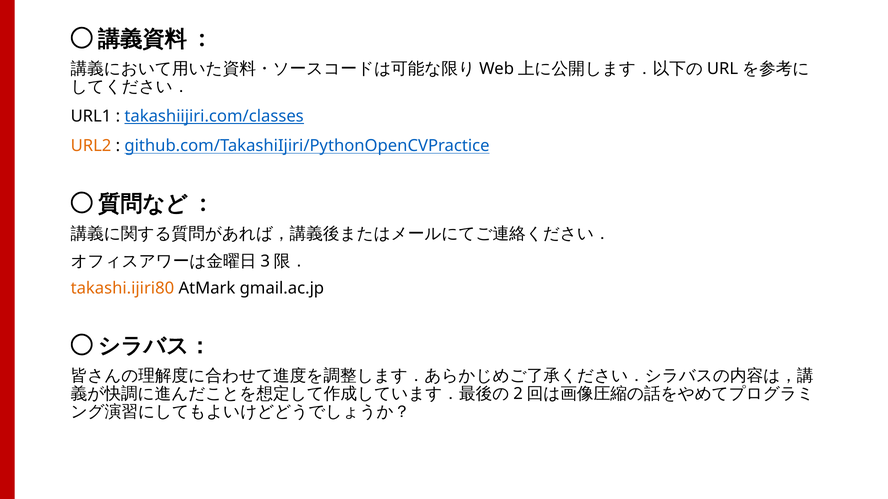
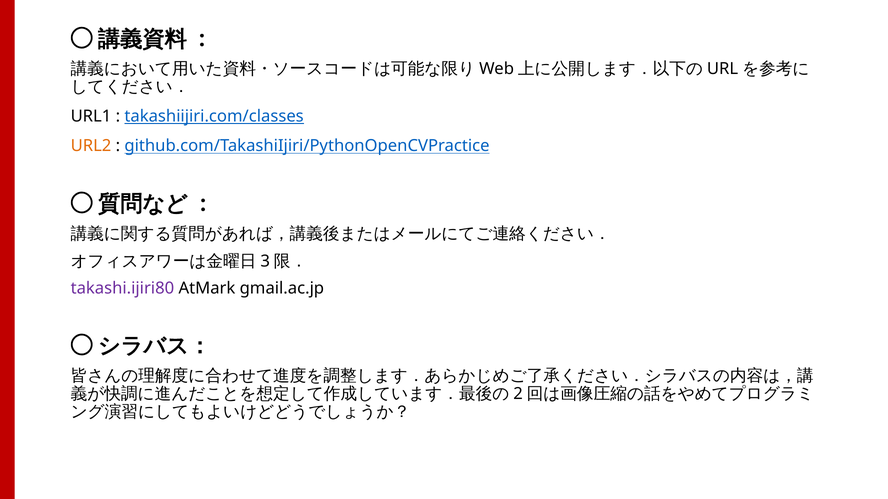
takashi.ijiri80 colour: orange -> purple
